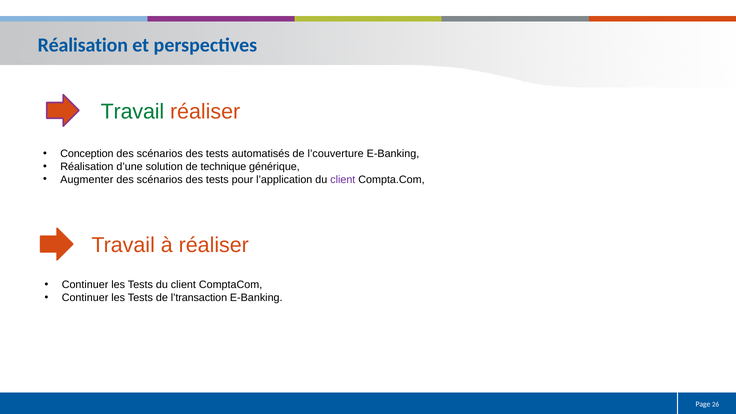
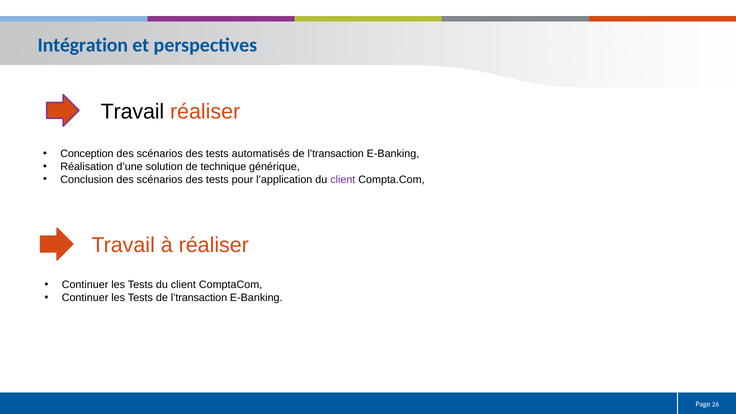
Réalisation at (83, 45): Réalisation -> Intégration
Travail at (132, 112) colour: green -> black
automatisés de l’couverture: l’couverture -> l’transaction
Augmenter: Augmenter -> Conclusion
